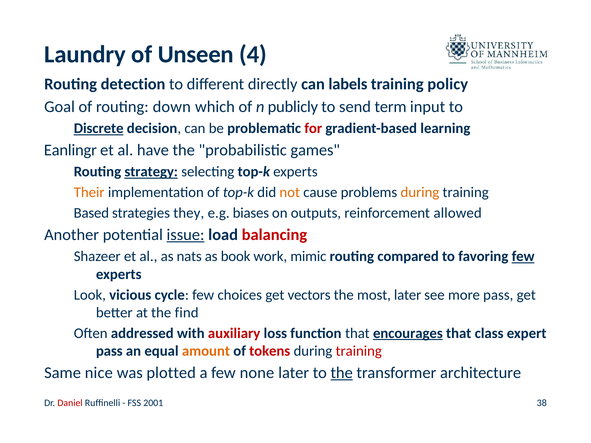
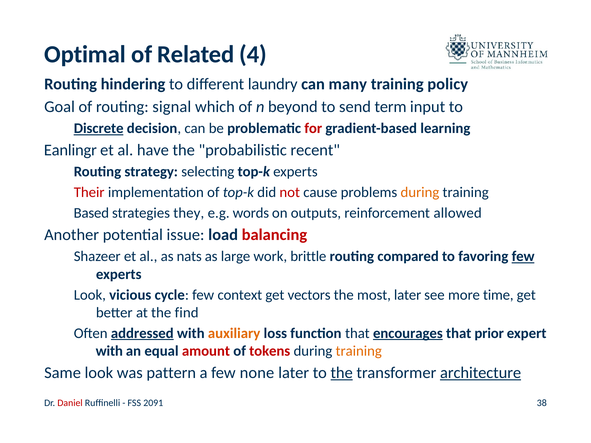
Laundry: Laundry -> Optimal
Unseen: Unseen -> Related
detection: detection -> hindering
directly: directly -> laundry
labels: labels -> many
down: down -> signal
publicly: publicly -> beyond
games: games -> recent
strategy underline: present -> none
Their colour: orange -> red
not colour: orange -> red
biases: biases -> words
issue underline: present -> none
book: book -> large
mimic: mimic -> brittle
choices: choices -> context
more pass: pass -> time
addressed underline: none -> present
auxiliary colour: red -> orange
class: class -> prior
pass at (109, 351): pass -> with
amount colour: orange -> red
training at (359, 351) colour: red -> orange
Same nice: nice -> look
plotted: plotted -> pattern
architecture underline: none -> present
2001: 2001 -> 2091
